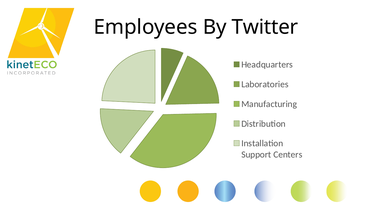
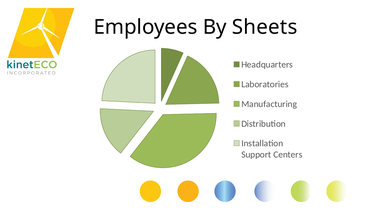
Twitter: Twitter -> Sheets
